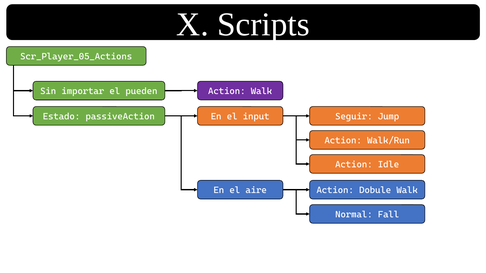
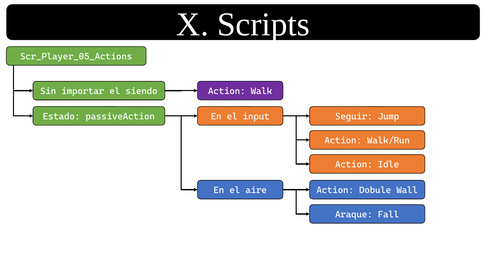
pueden: pueden -> siendo
Dobule Walk: Walk -> Wall
Normal: Normal -> Araque
